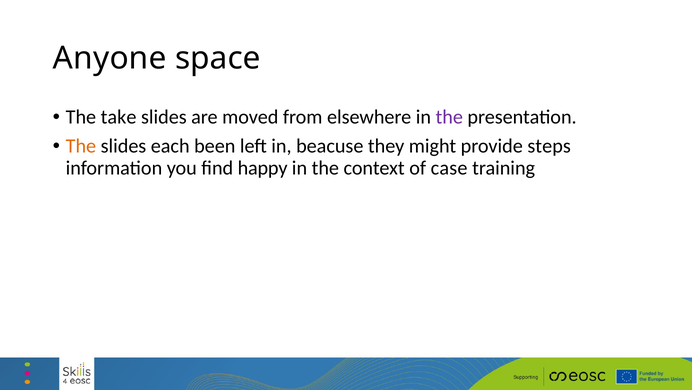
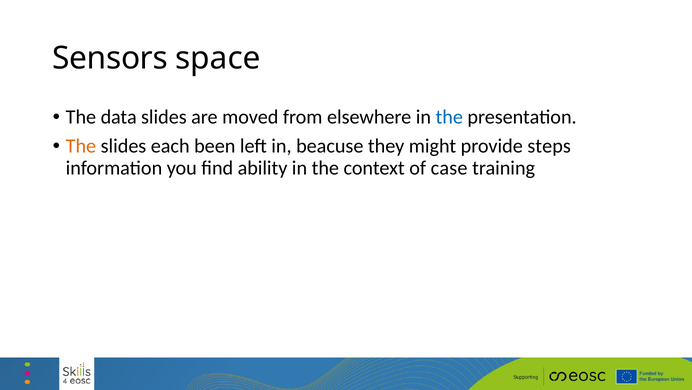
Anyone: Anyone -> Sensors
take: take -> data
the at (449, 117) colour: purple -> blue
happy: happy -> ability
